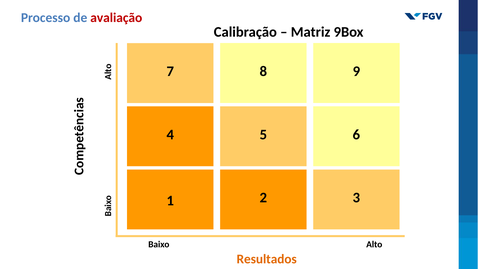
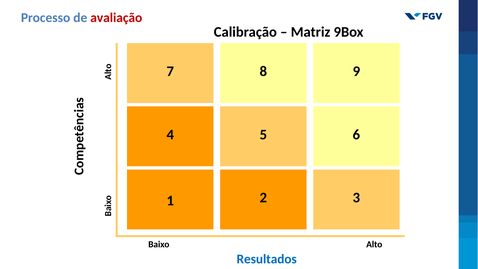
Resultados colour: orange -> blue
